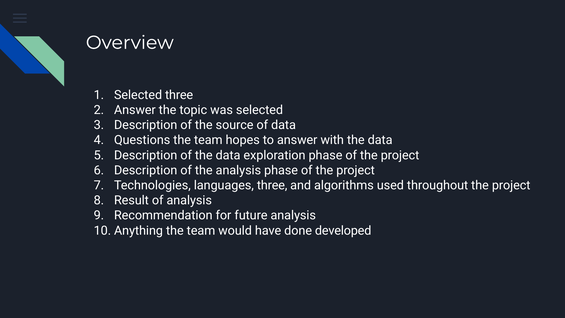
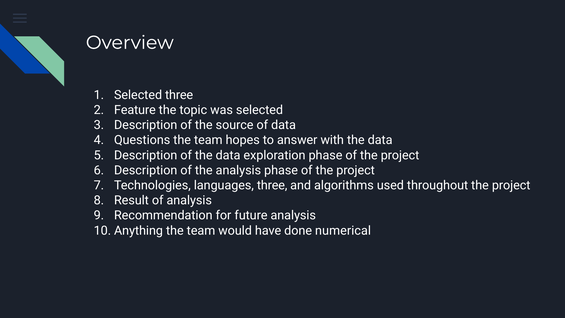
Answer at (135, 110): Answer -> Feature
developed: developed -> numerical
